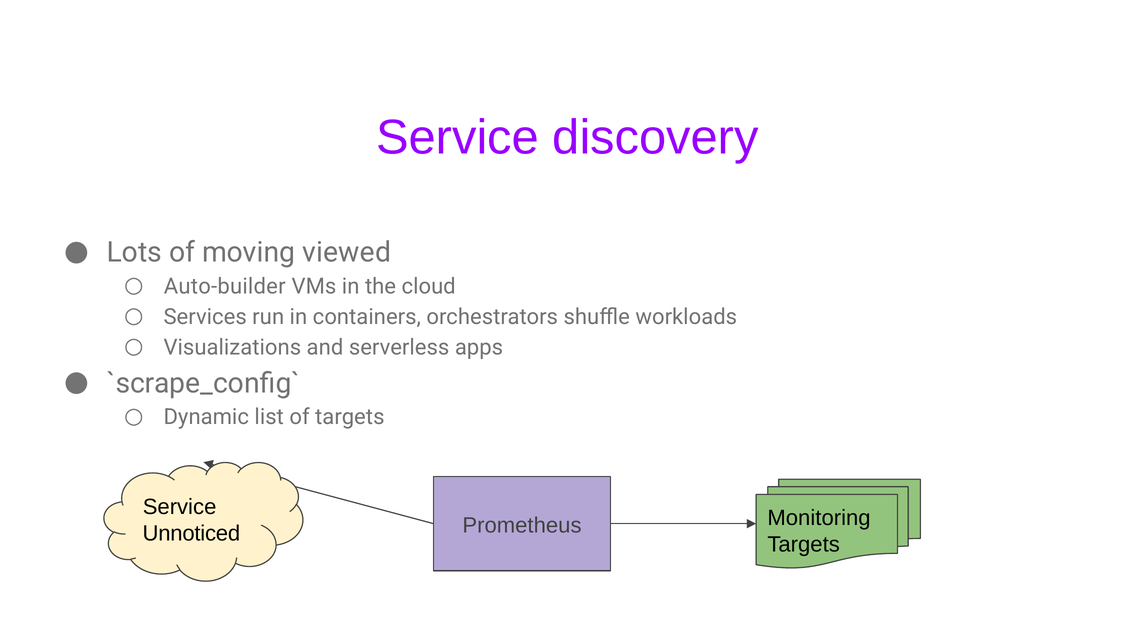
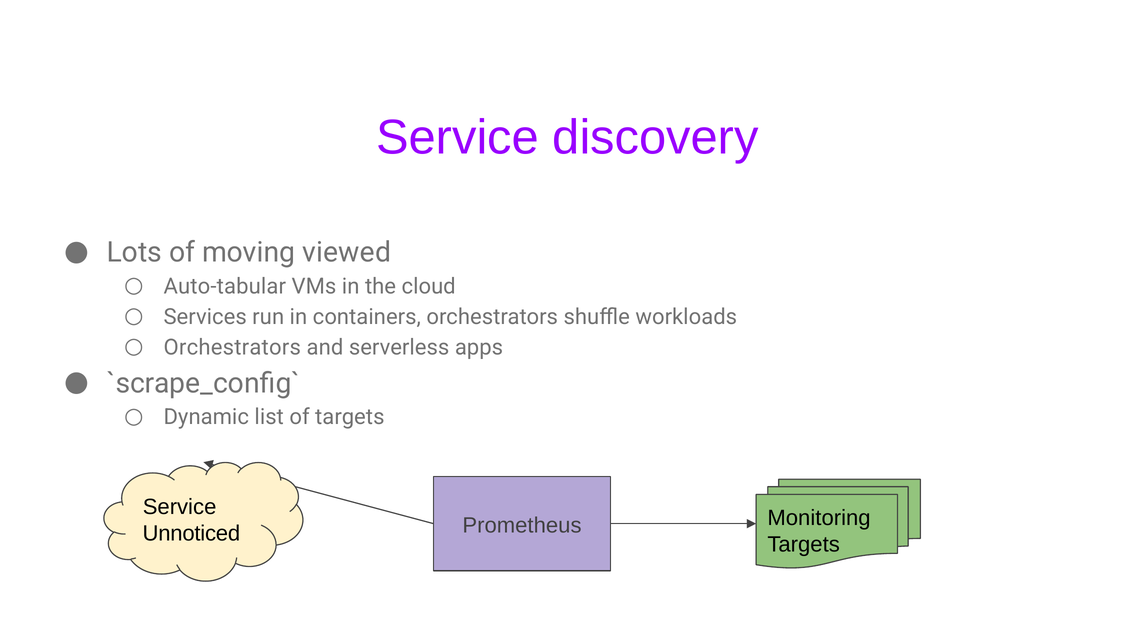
Auto-builder: Auto-builder -> Auto-tabular
Visualizations at (232, 347): Visualizations -> Orchestrators
